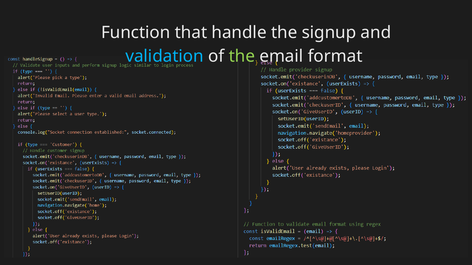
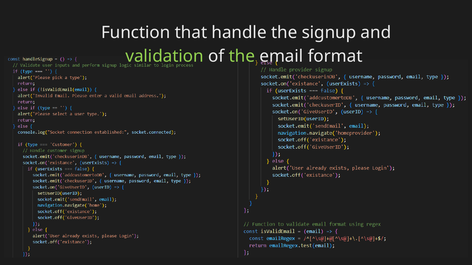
validation colour: light blue -> light green
